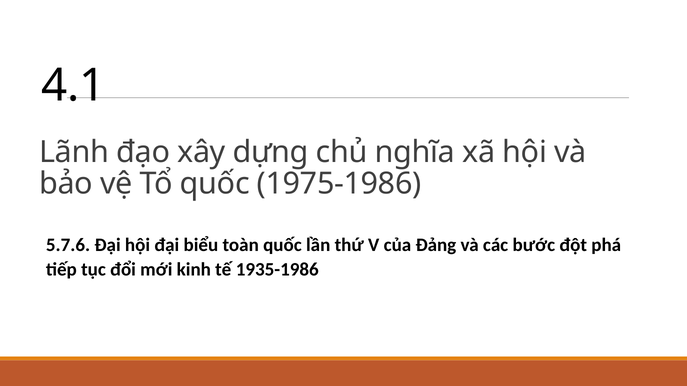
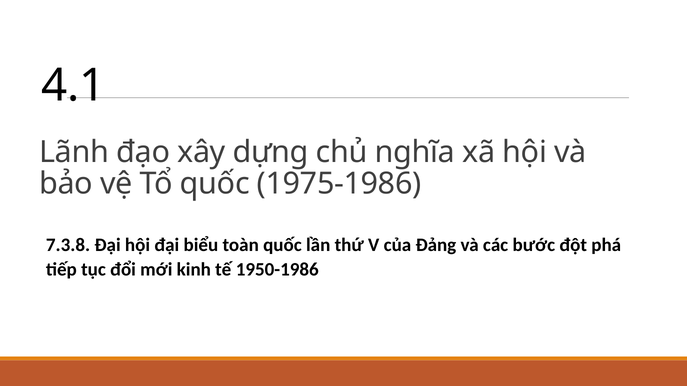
5.7.6: 5.7.6 -> 7.3.8
1935-1986: 1935-1986 -> 1950-1986
